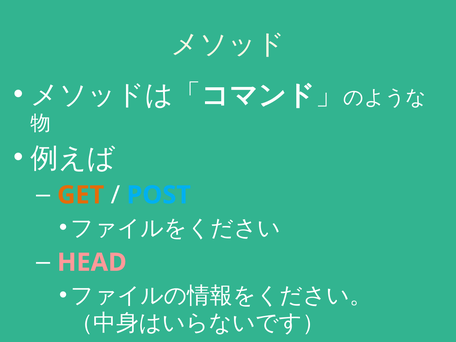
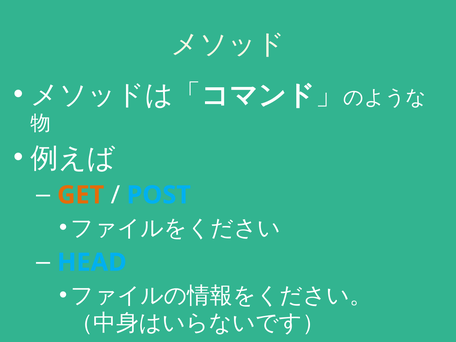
HEAD colour: pink -> light blue
